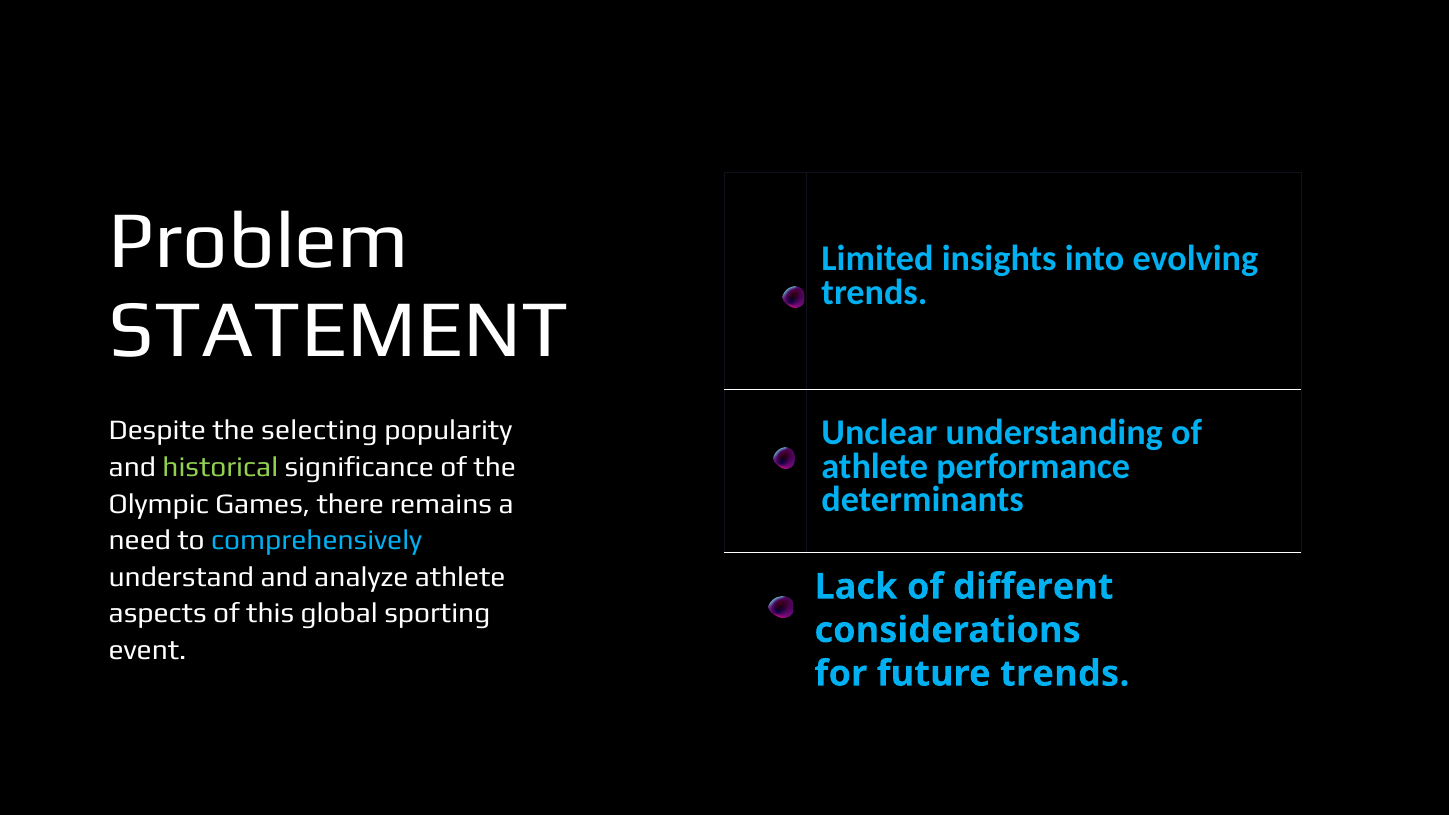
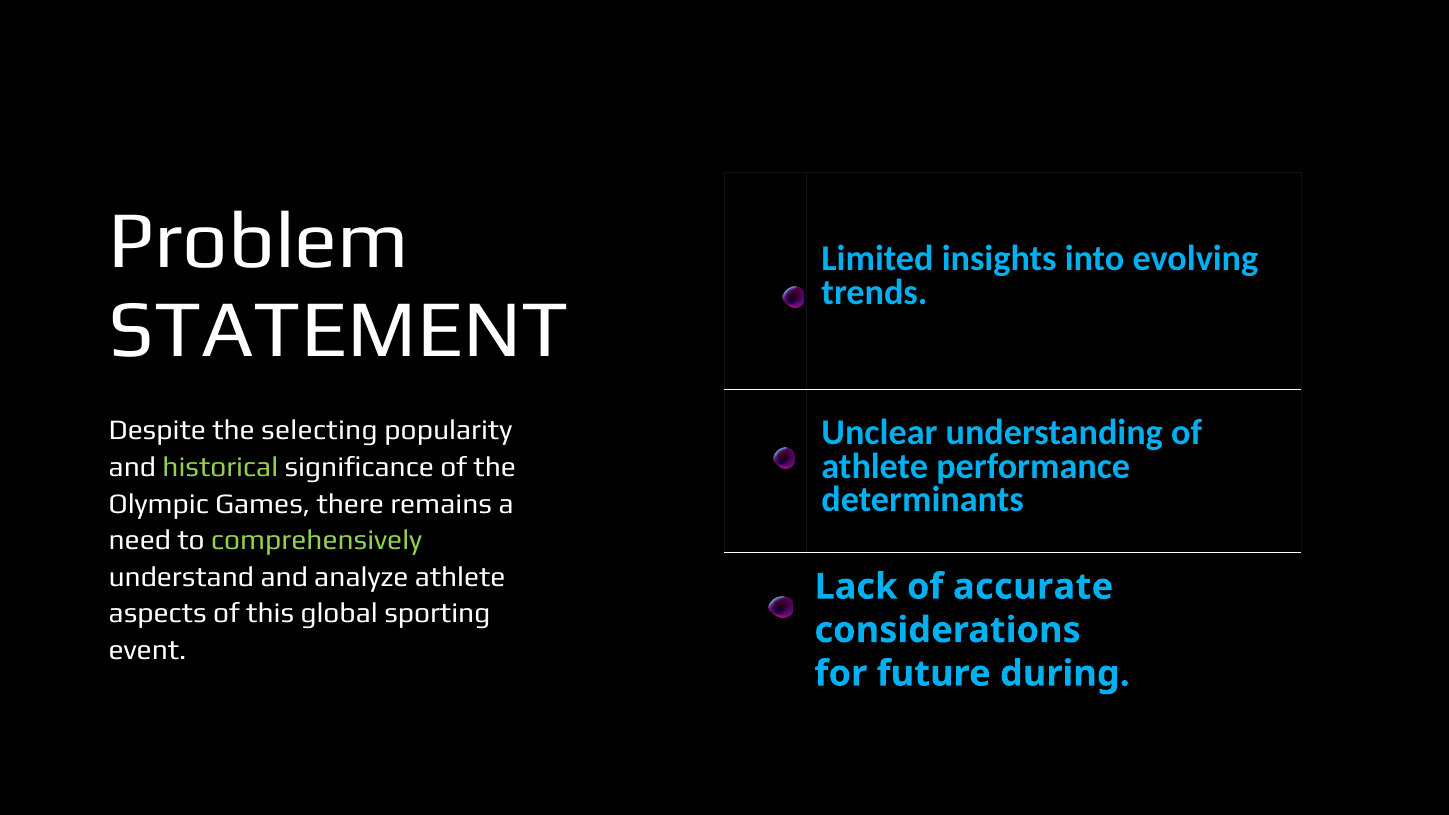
comprehensively colour: light blue -> light green
different: different -> accurate
future trends: trends -> during
